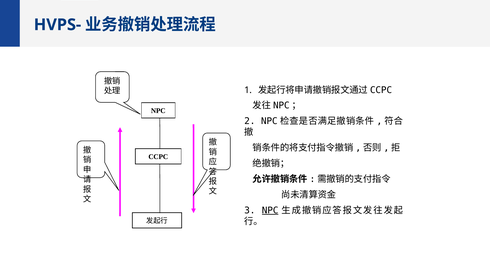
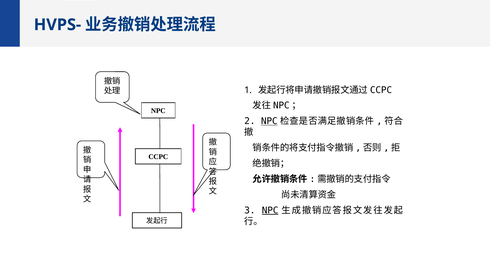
NPC at (269, 121) underline: none -> present
